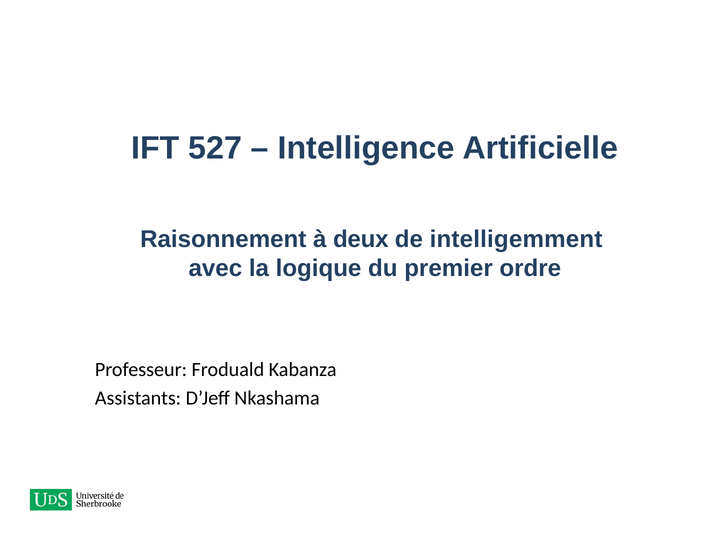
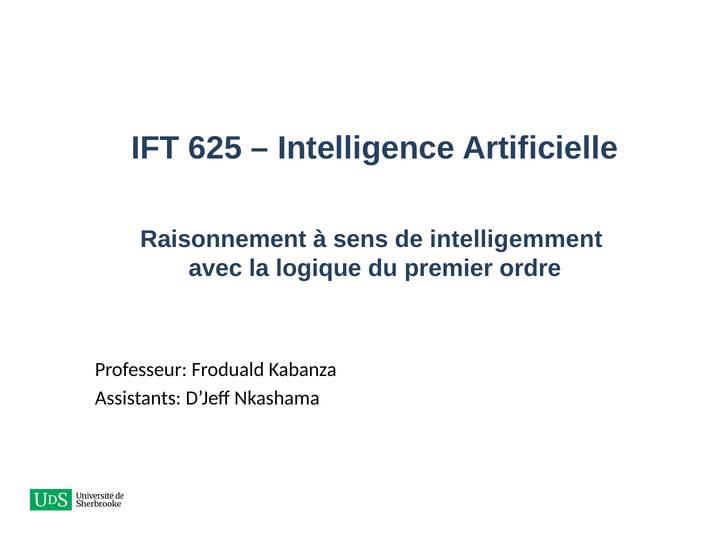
527: 527 -> 625
deux: deux -> sens
